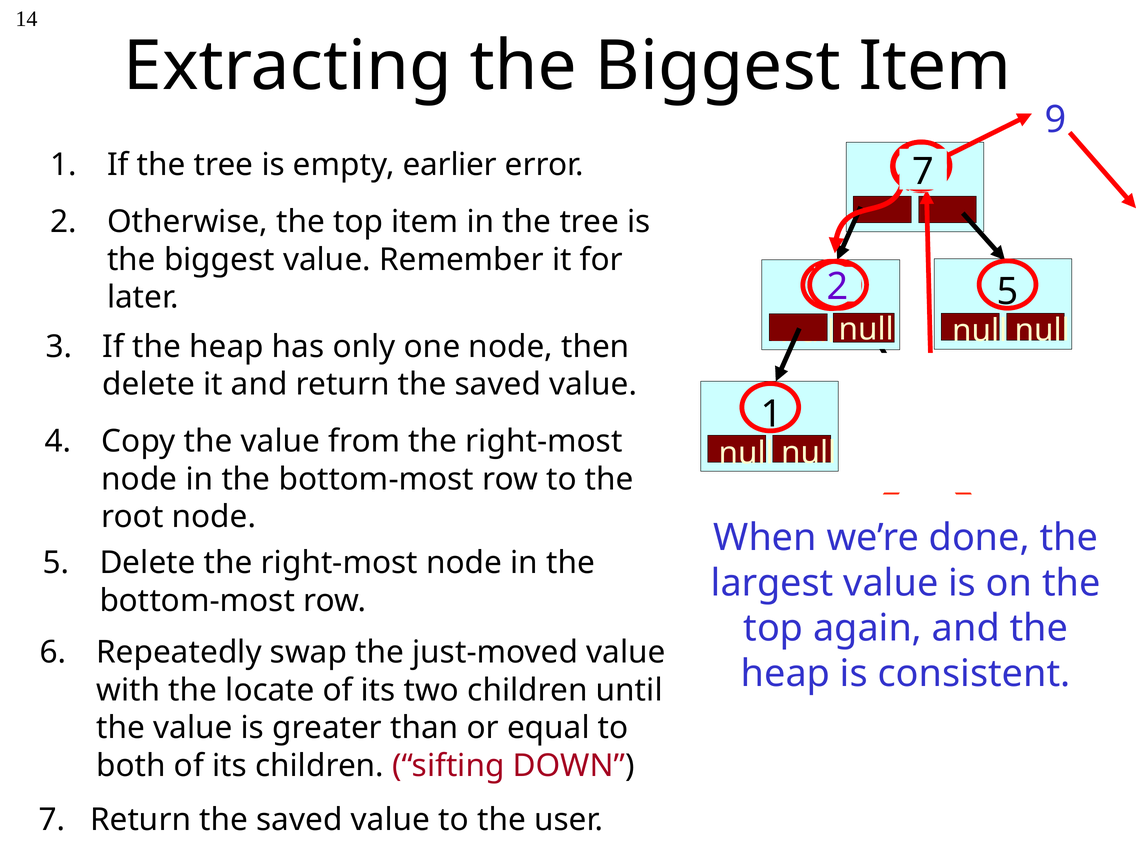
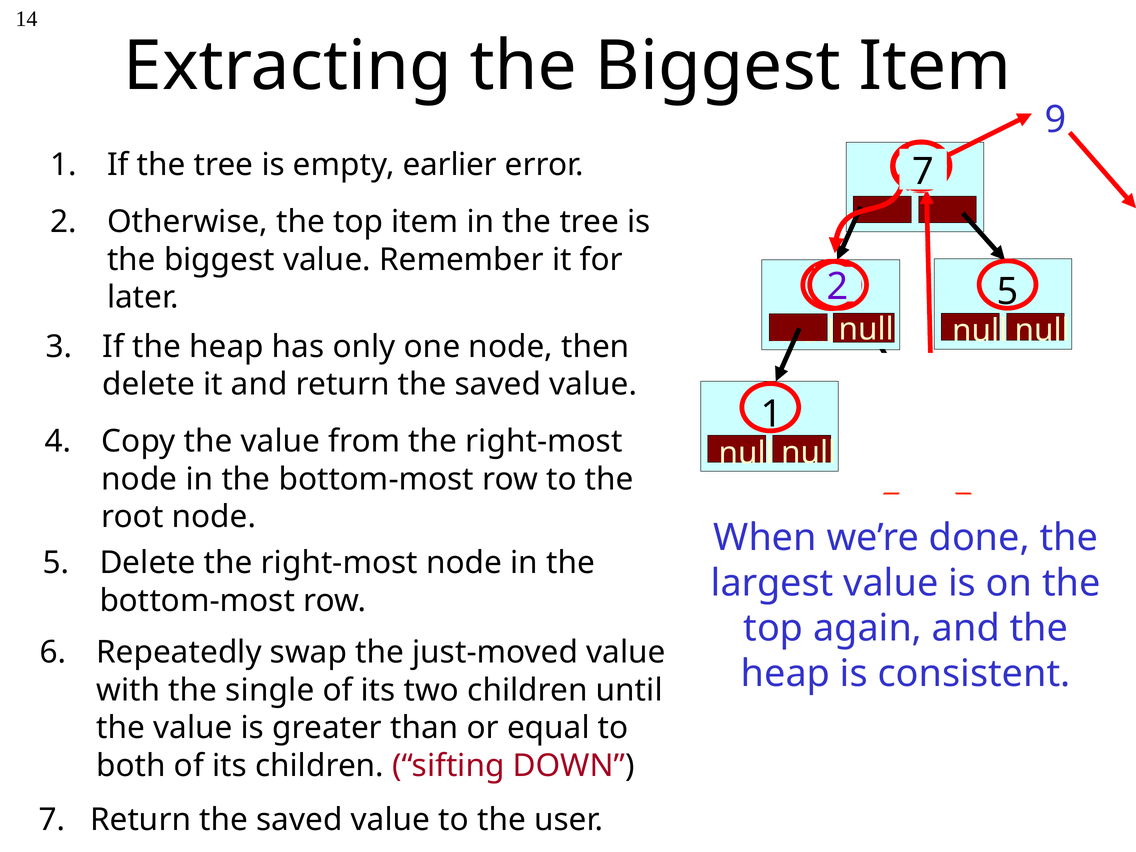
locate: locate -> single
